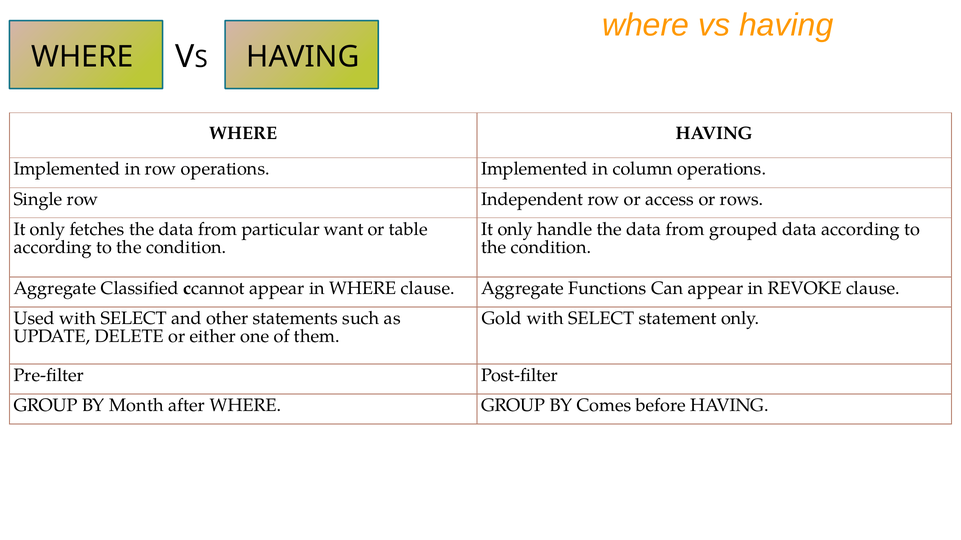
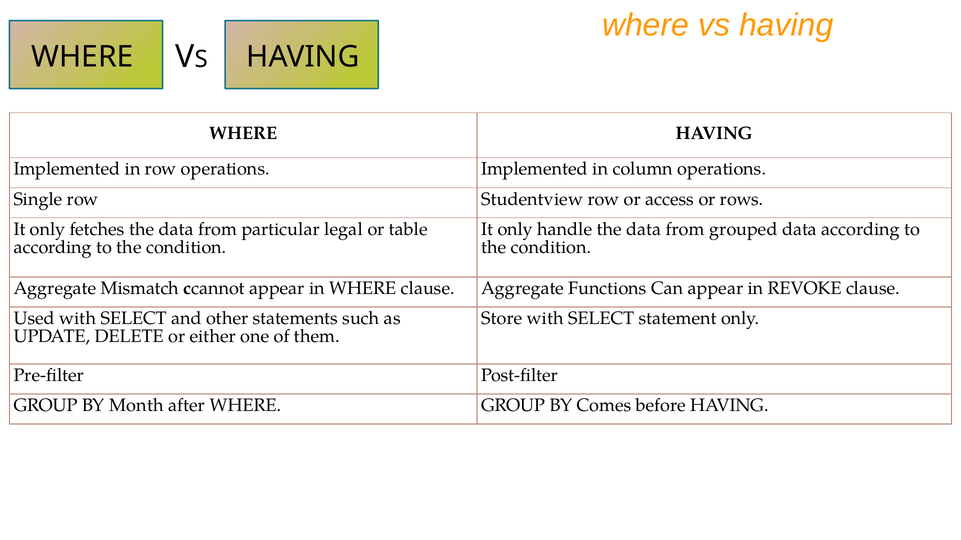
Independent: Independent -> Studentview
want: want -> legal
Classified: Classified -> Mismatch
Gold: Gold -> Store
